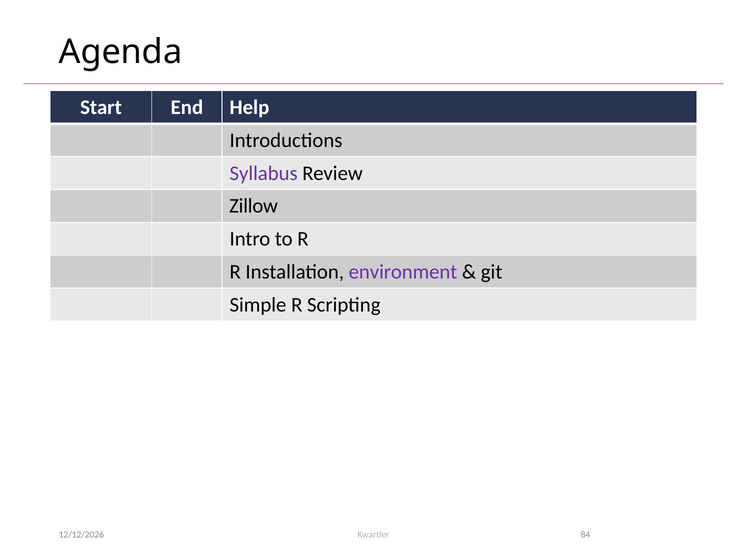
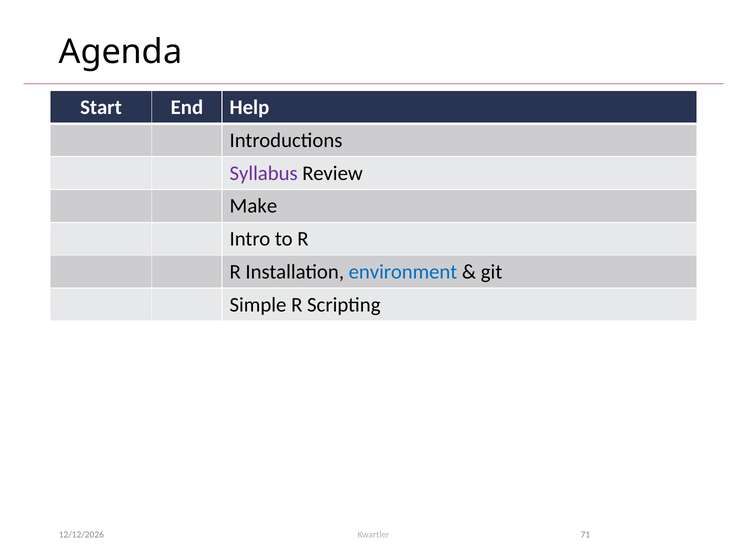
Zillow: Zillow -> Make
environment colour: purple -> blue
84: 84 -> 71
